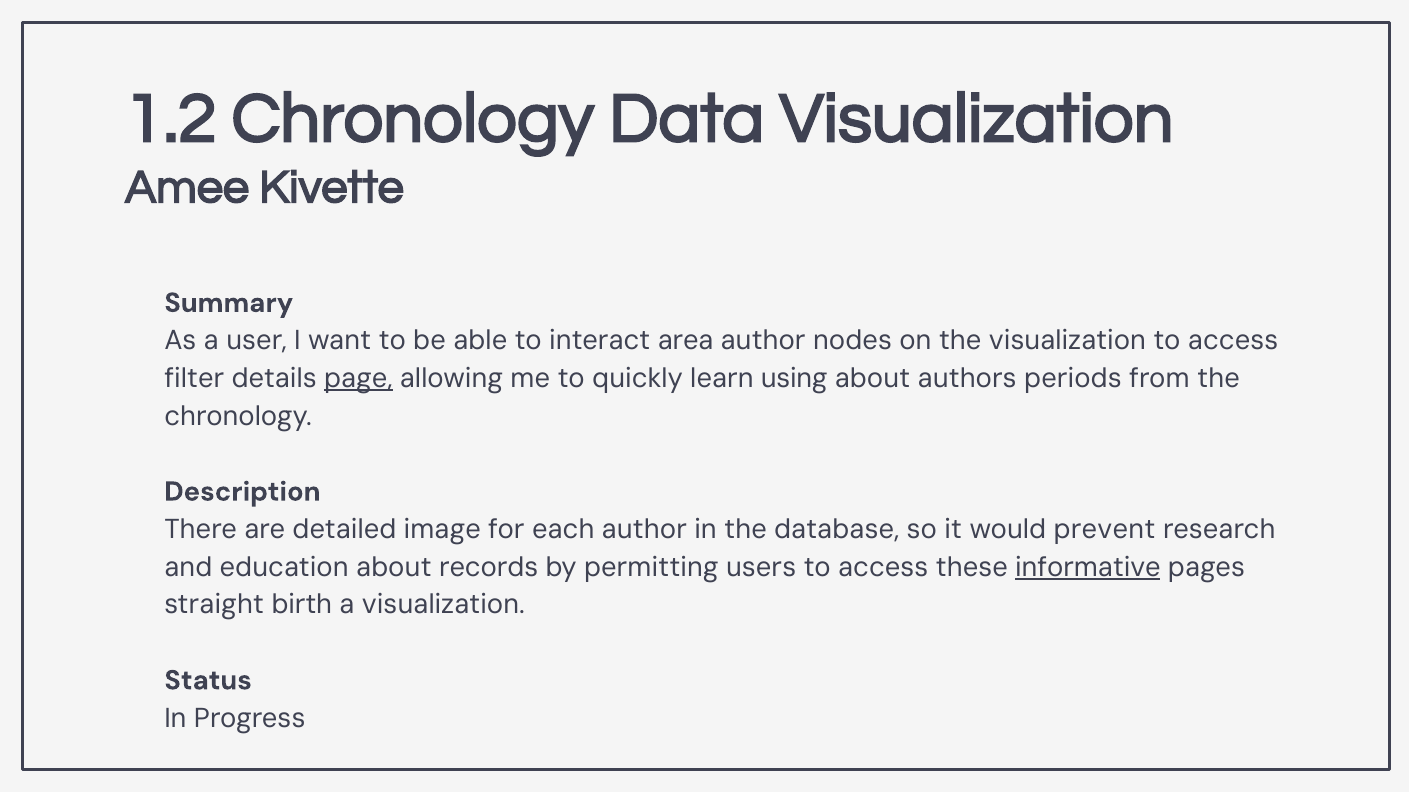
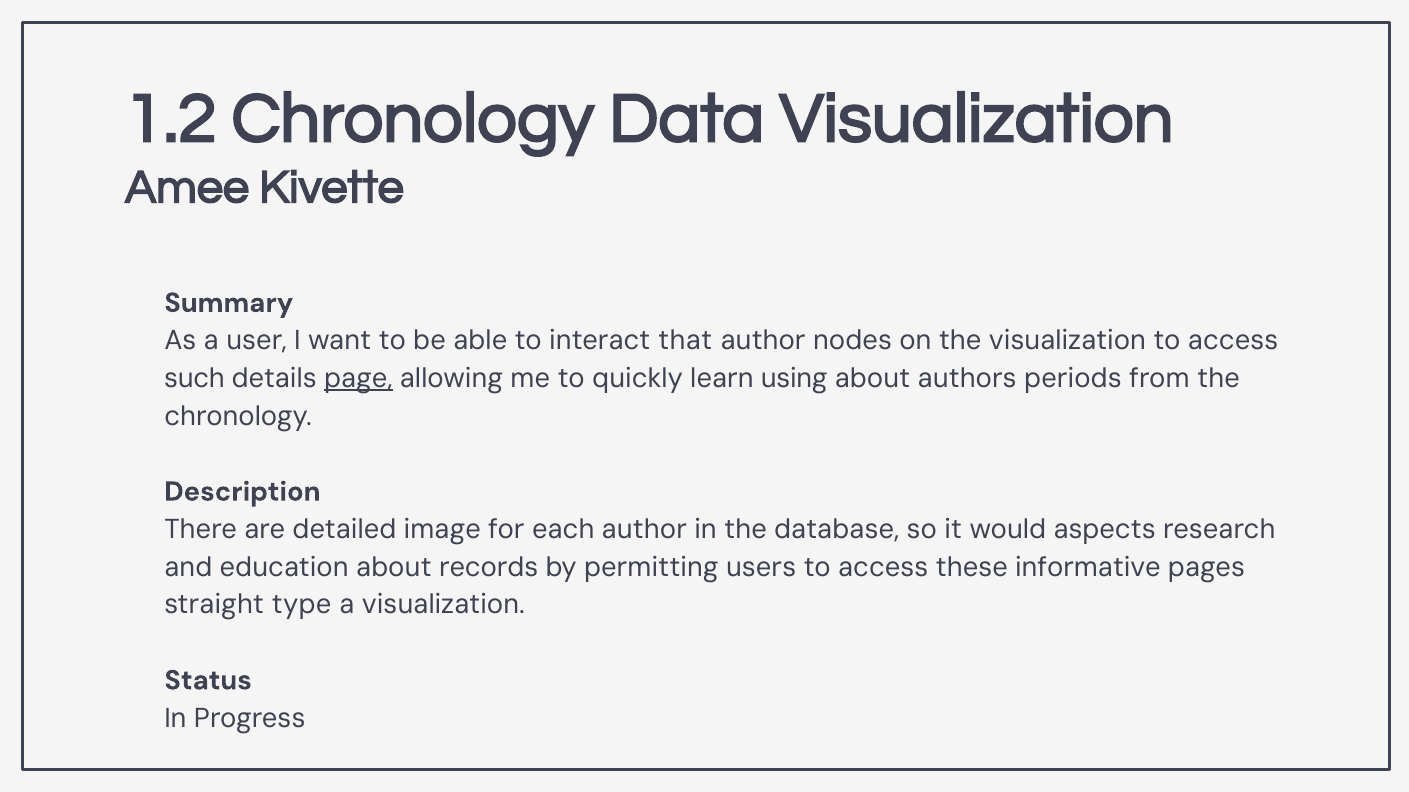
area: area -> that
filter: filter -> such
prevent: prevent -> aspects
informative underline: present -> none
birth: birth -> type
